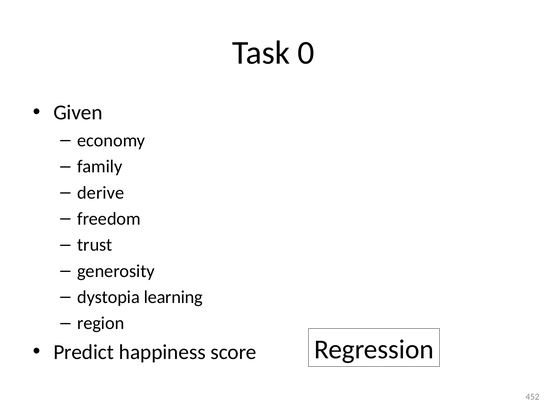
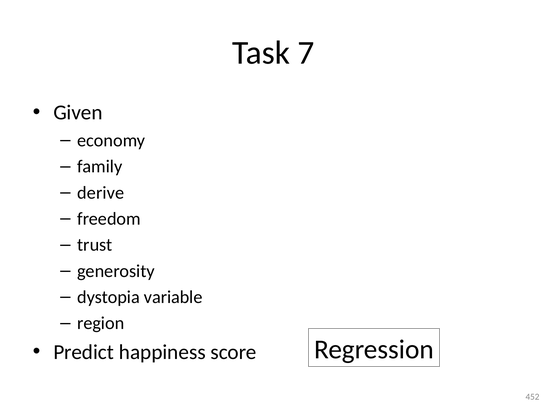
0: 0 -> 7
learning: learning -> variable
